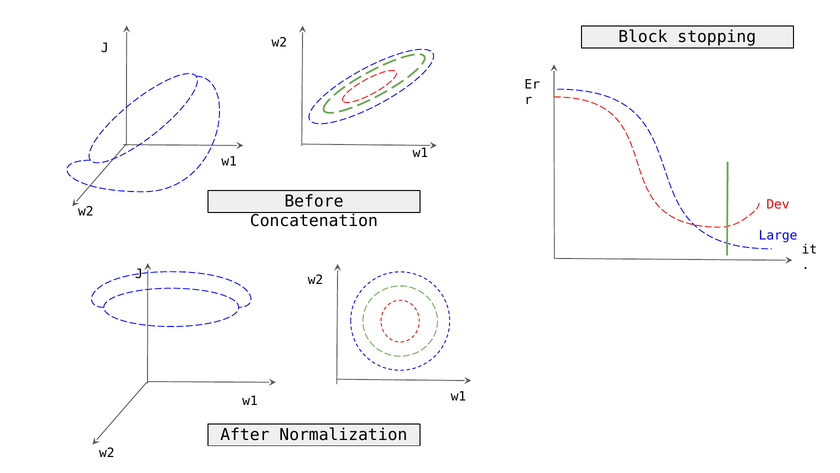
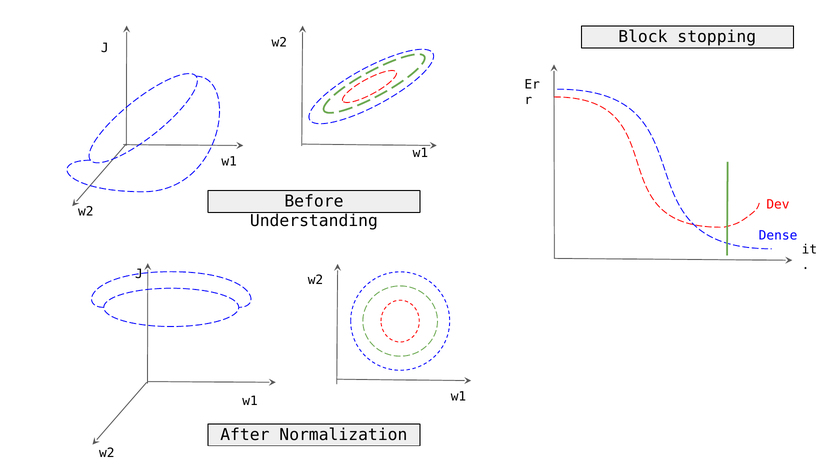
Concatenation: Concatenation -> Understanding
Large: Large -> Dense
